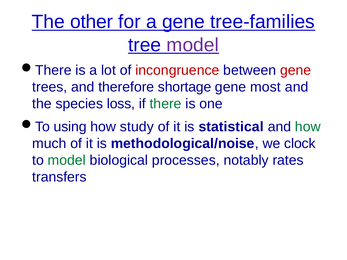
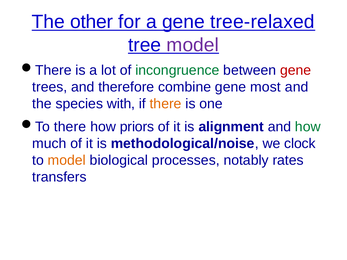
tree-families: tree-families -> tree-relaxed
incongruence colour: red -> green
shortage: shortage -> combine
loss: loss -> with
there at (166, 104) colour: green -> orange
using at (70, 127): using -> there
study: study -> priors
statistical: statistical -> alignment
model at (67, 160) colour: green -> orange
